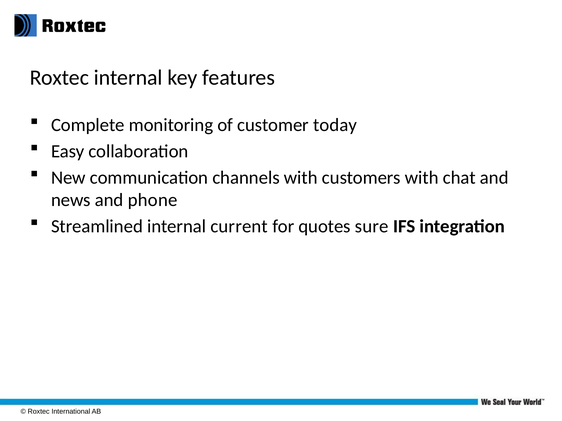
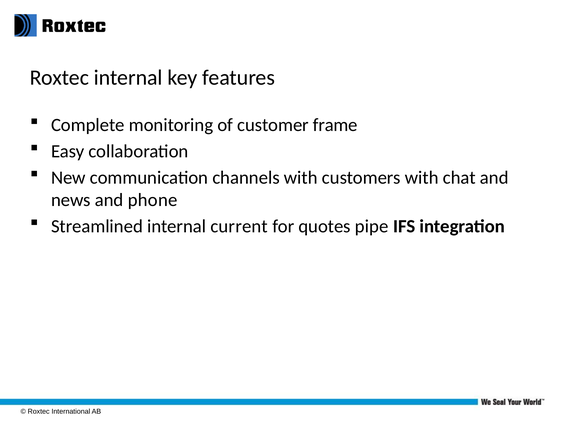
today: today -> frame
sure: sure -> pipe
